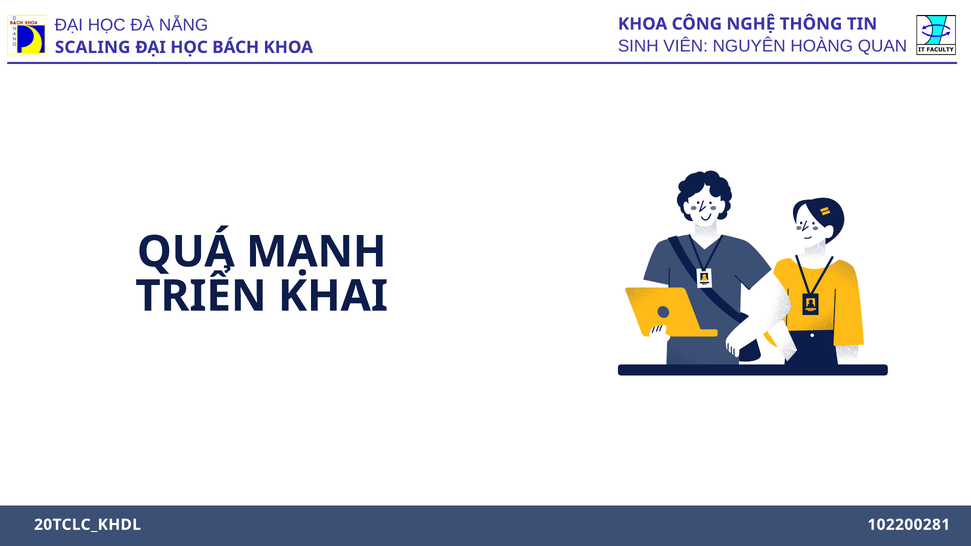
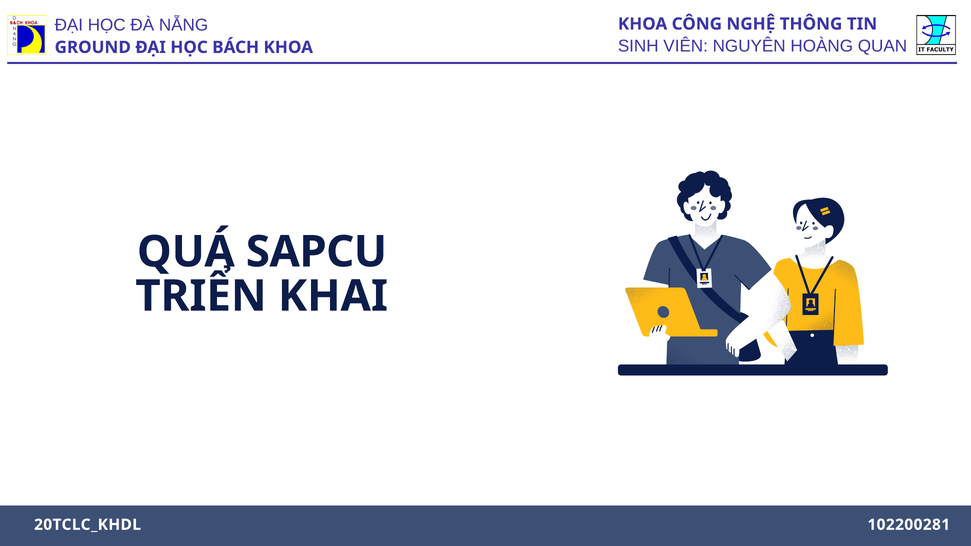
SCALING: SCALING -> GROUND
MẠNH: MẠNH -> SAPCU
